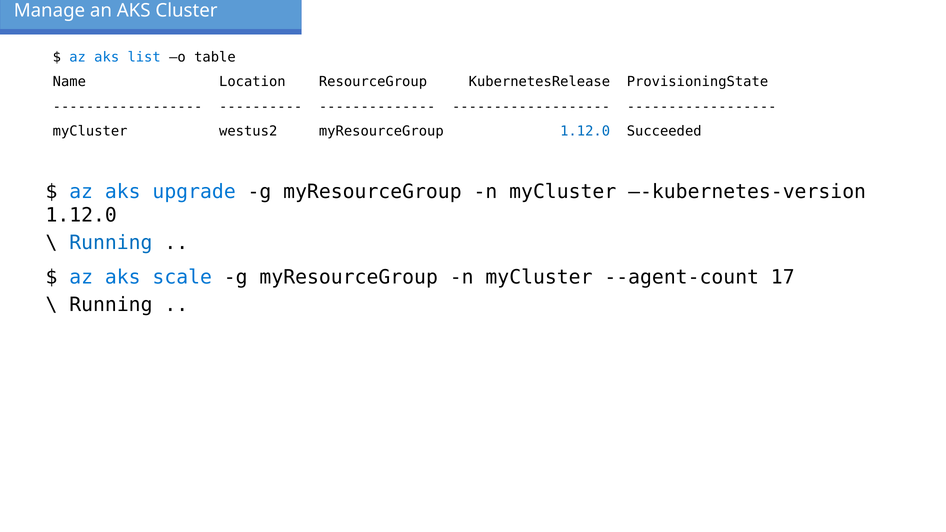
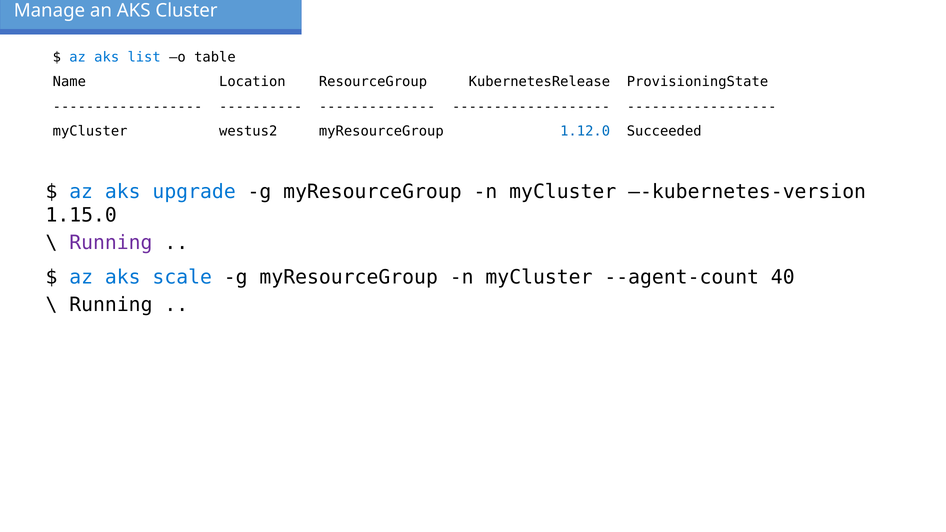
1.12.0 at (81, 215): 1.12.0 -> 1.15.0
Running at (111, 243) colour: blue -> purple
17: 17 -> 40
